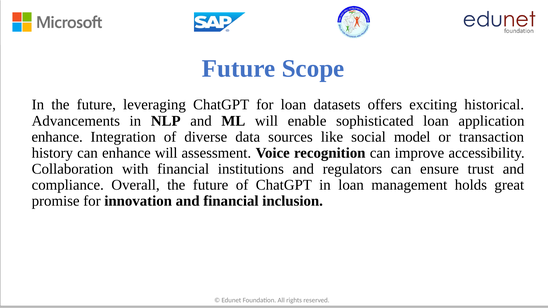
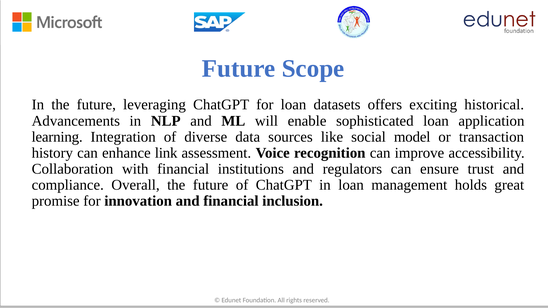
enhance at (57, 137): enhance -> learning
enhance will: will -> link
